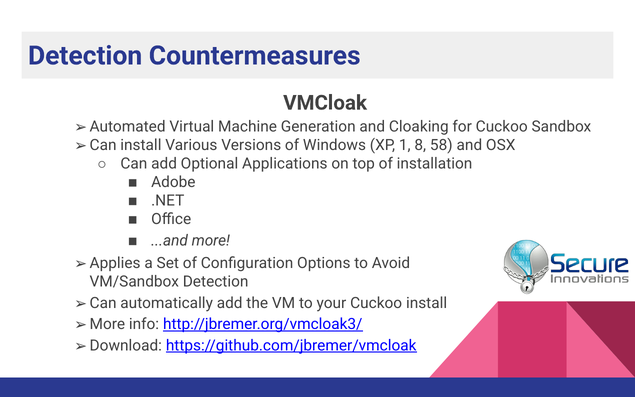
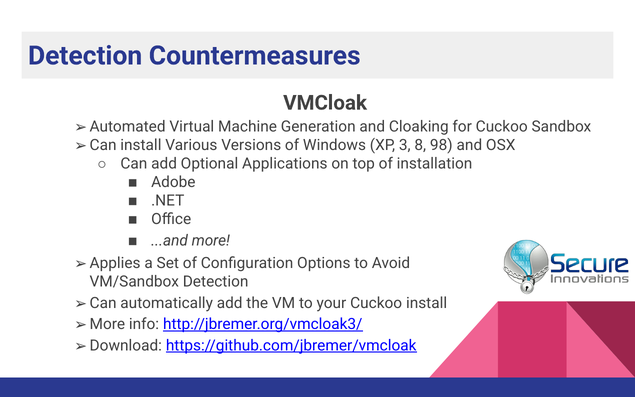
1: 1 -> 3
58: 58 -> 98
